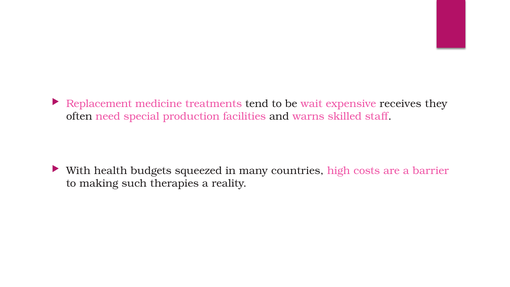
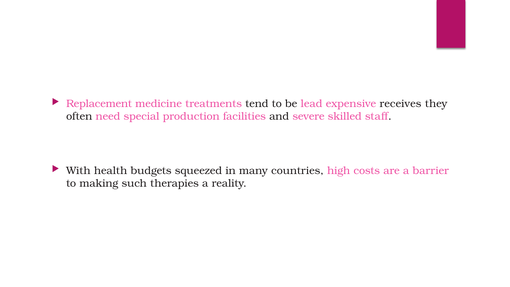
wait: wait -> lead
warns: warns -> severe
